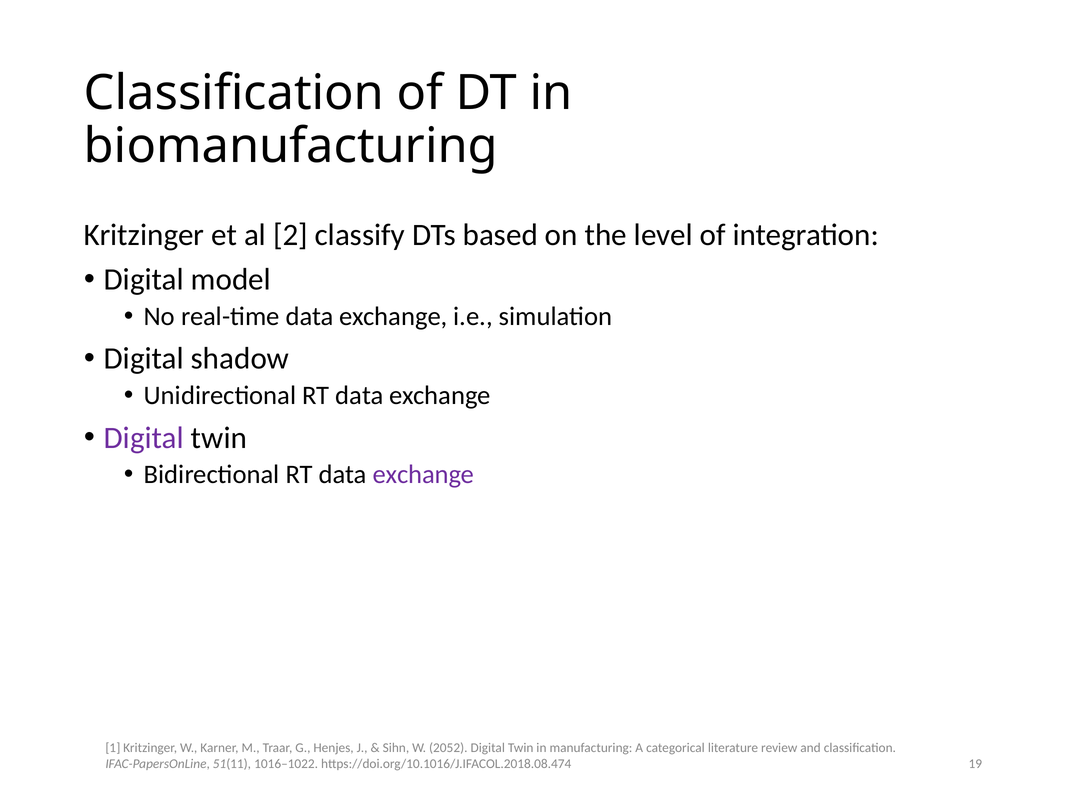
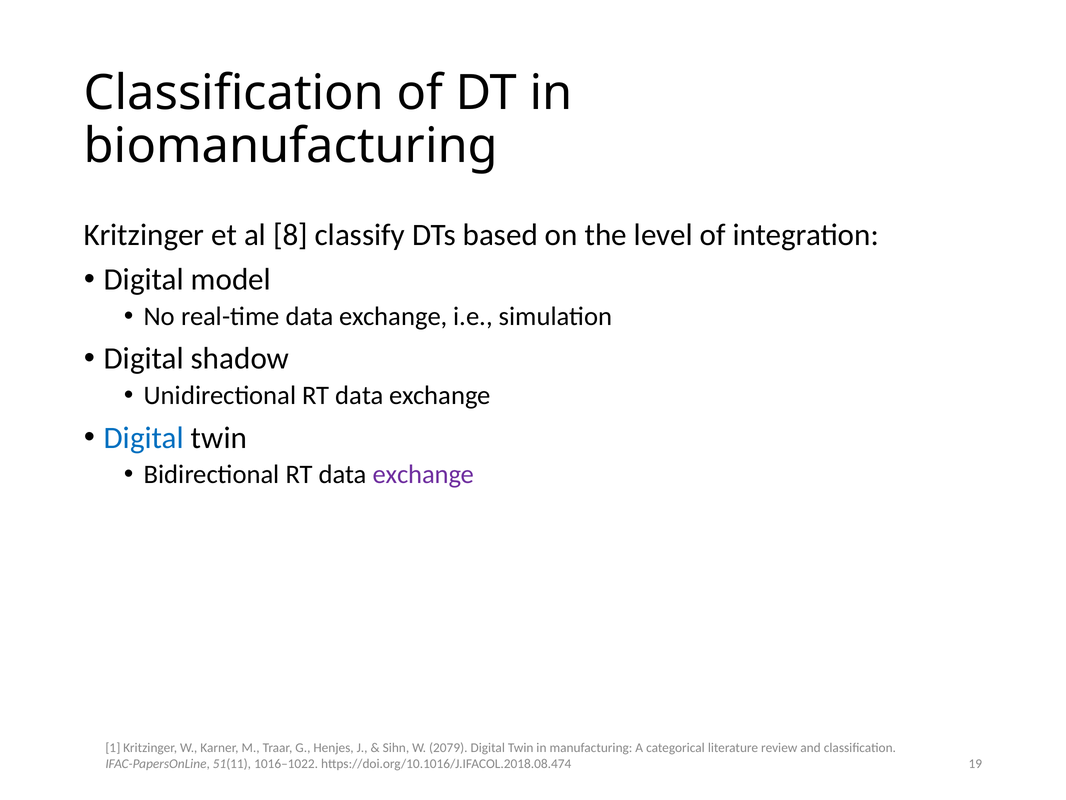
2: 2 -> 8
Digital at (144, 437) colour: purple -> blue
2052: 2052 -> 2079
